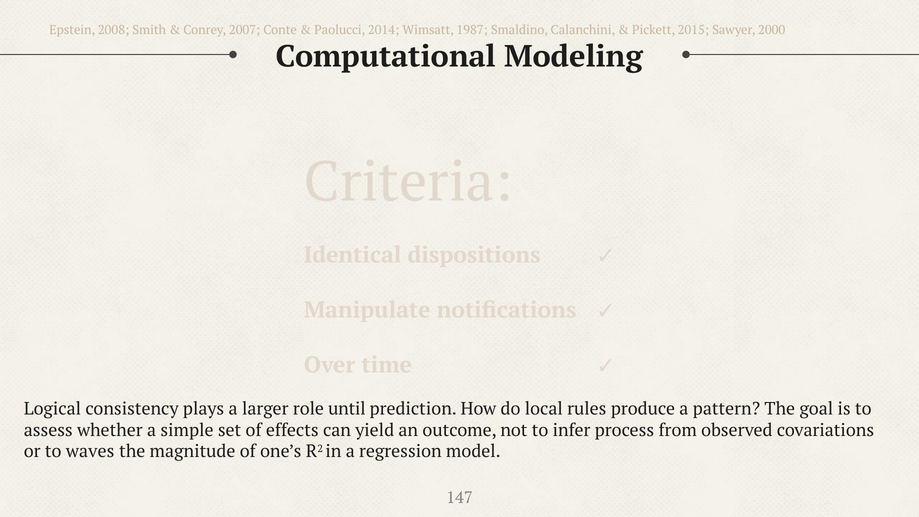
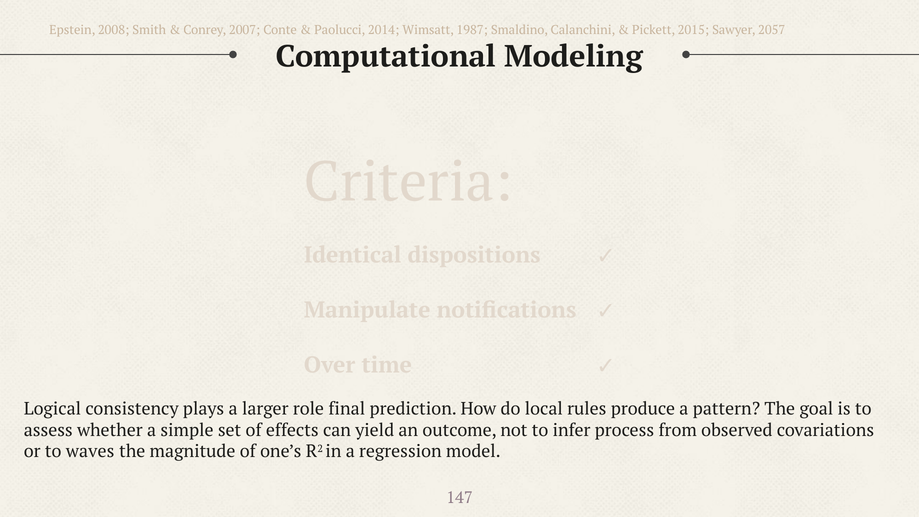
2000: 2000 -> 2057
until: until -> final
